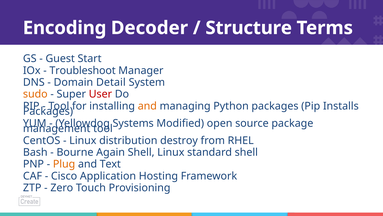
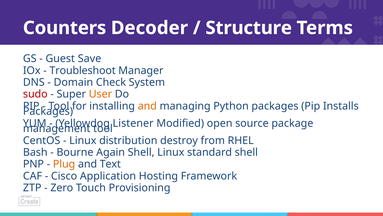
Encoding: Encoding -> Counters
Start: Start -> Save
Detail: Detail -> Check
sudo colour: orange -> red
User colour: red -> orange
Systems: Systems -> Listener
